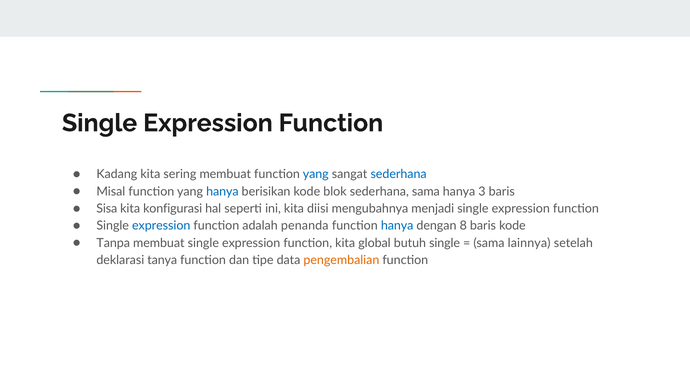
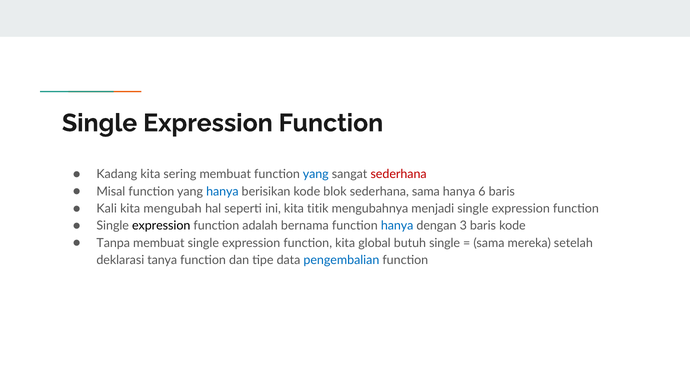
sederhana at (399, 174) colour: blue -> red
3: 3 -> 6
Sisa: Sisa -> Kali
konfigurasi: konfigurasi -> mengubah
diisi: diisi -> titik
expression at (161, 226) colour: blue -> black
penanda: penanda -> bernama
8: 8 -> 3
lainnya: lainnya -> mereka
pengembalian colour: orange -> blue
